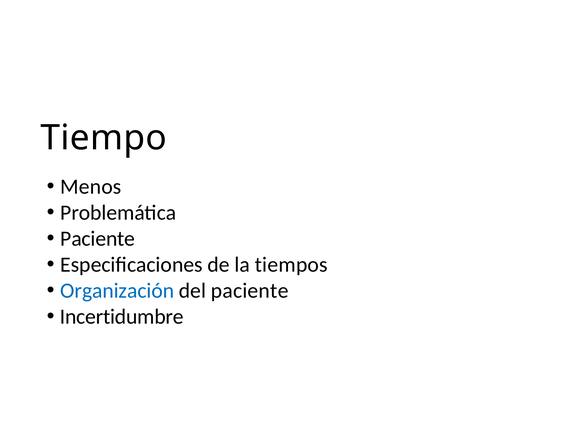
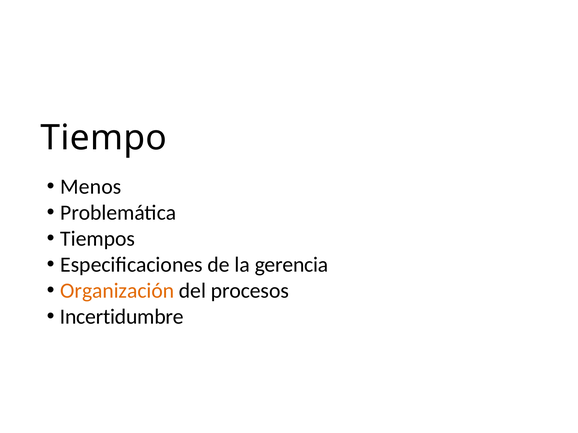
Paciente at (98, 239): Paciente -> Tiempos
tiempos: tiempos -> gerencia
Organización colour: blue -> orange
del paciente: paciente -> procesos
